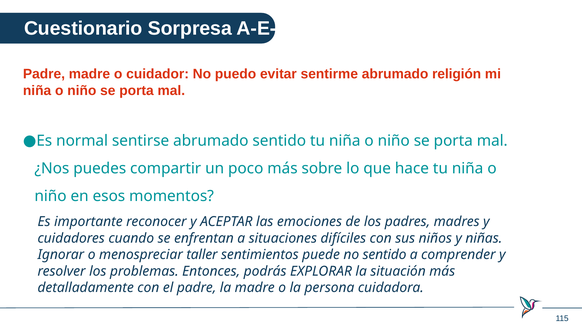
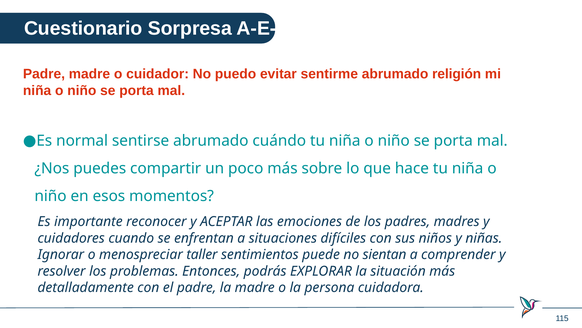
abrumado sentido: sentido -> cuándo
no sentido: sentido -> sientan
